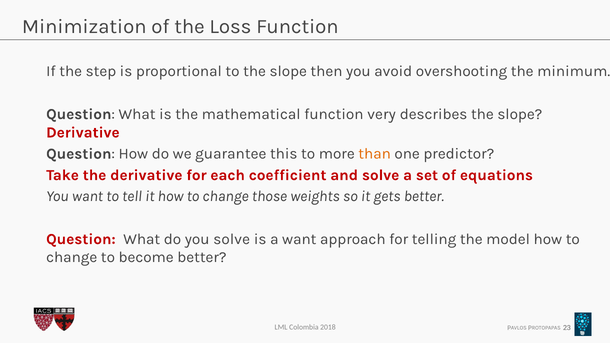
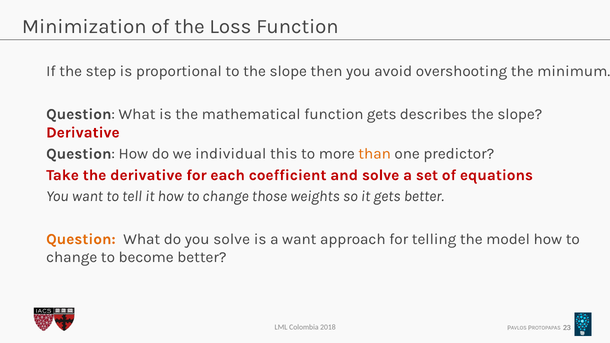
function very: very -> gets
guarantee: guarantee -> individual
Question at (81, 239) colour: red -> orange
